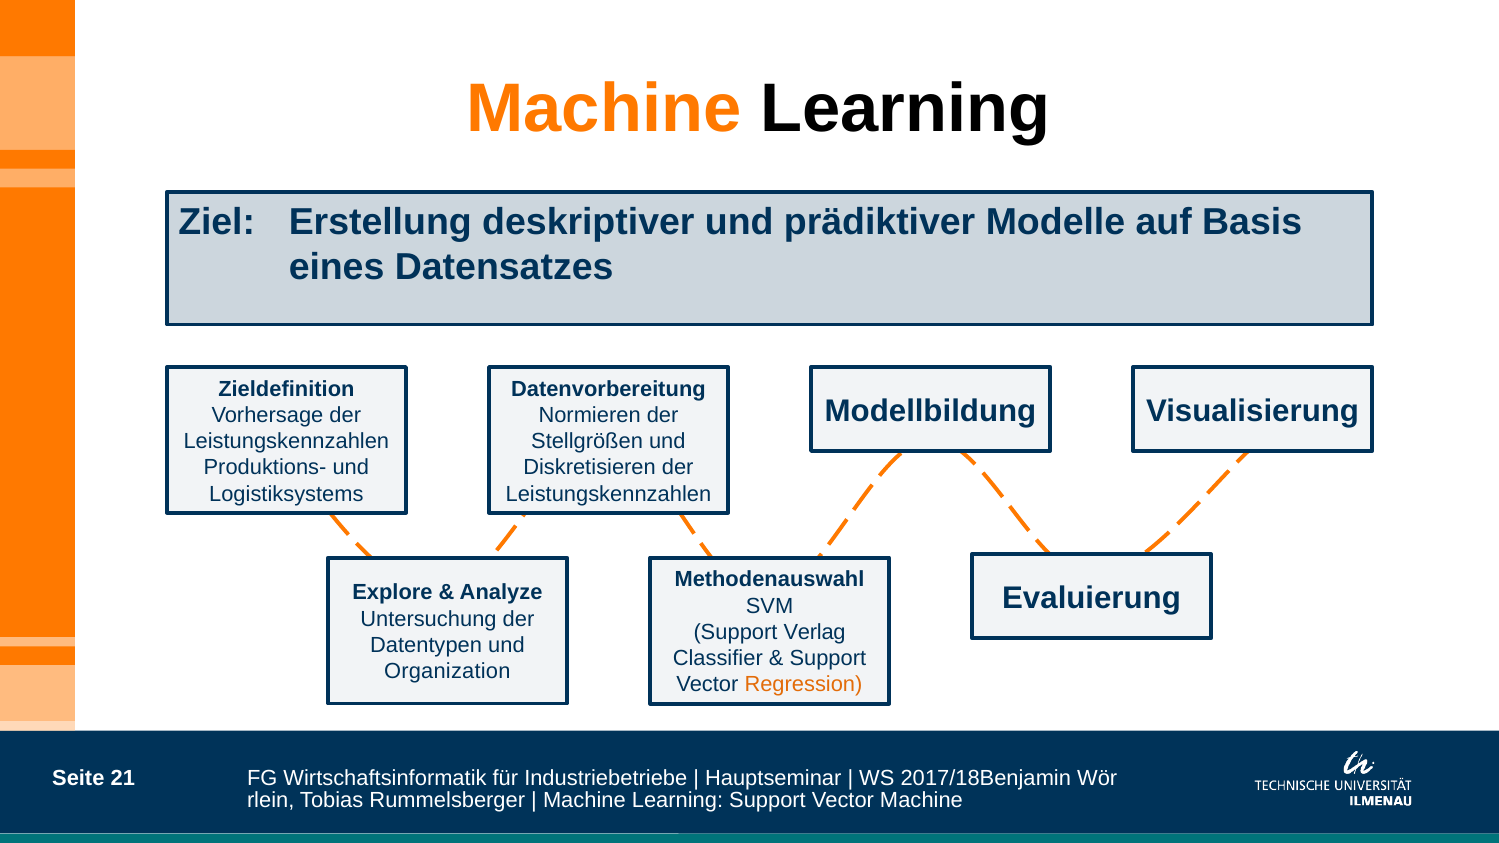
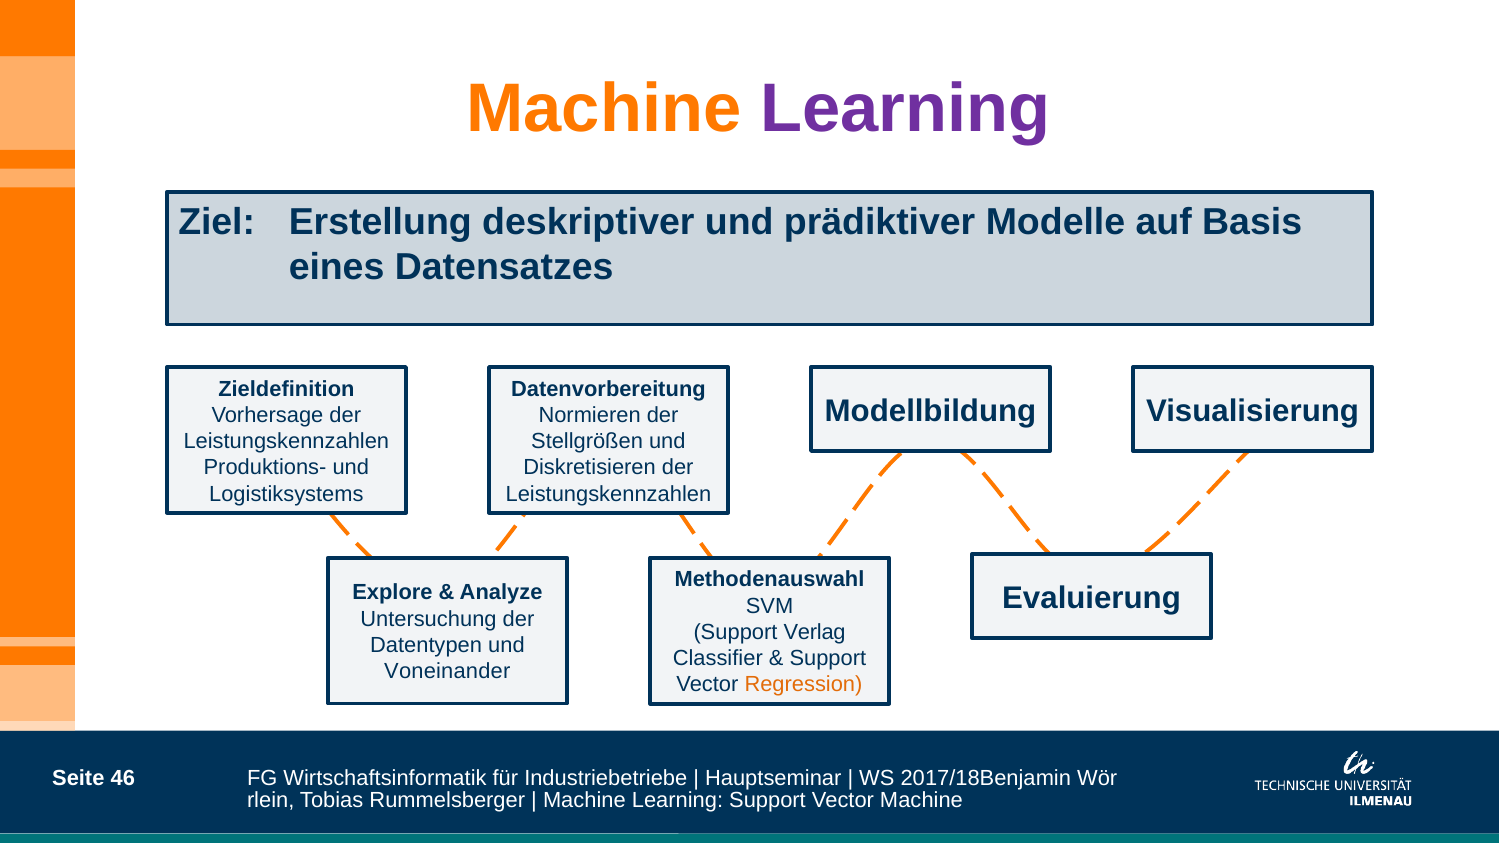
Learning at (905, 109) colour: black -> purple
Organization: Organization -> Voneinander
21: 21 -> 46
